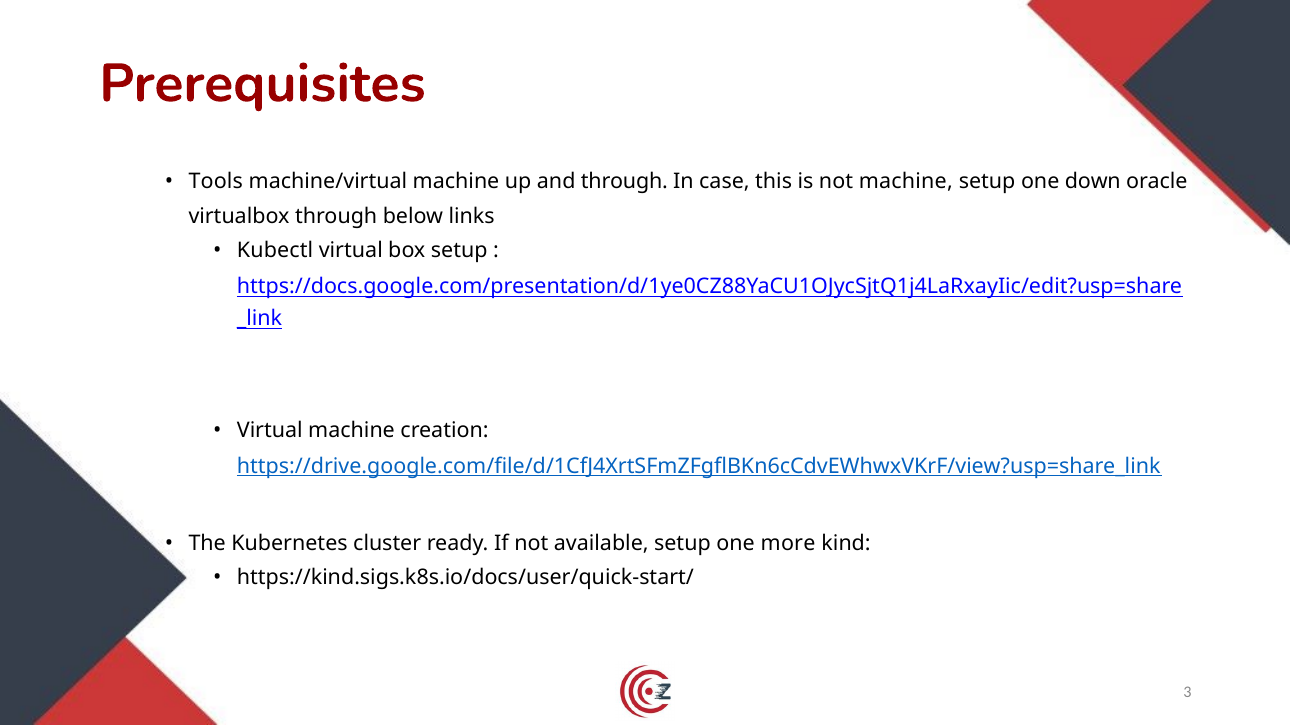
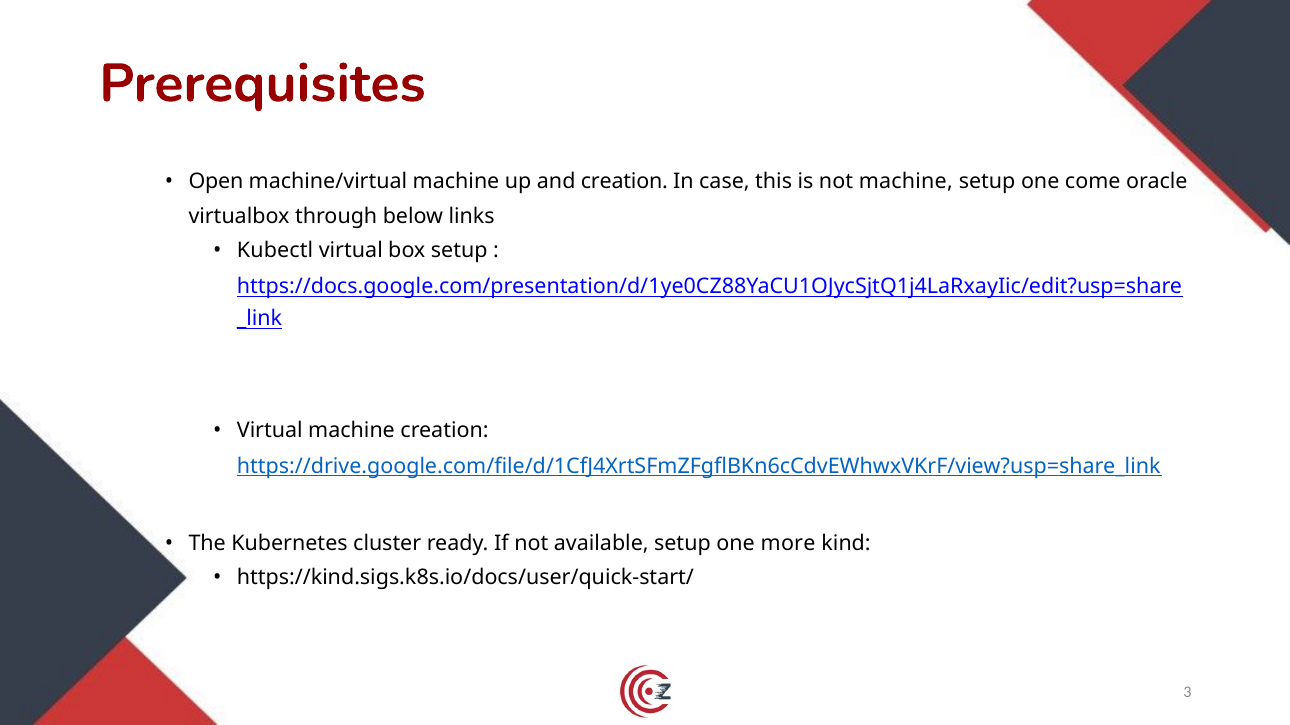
Tools: Tools -> Open
and through: through -> creation
down: down -> come
